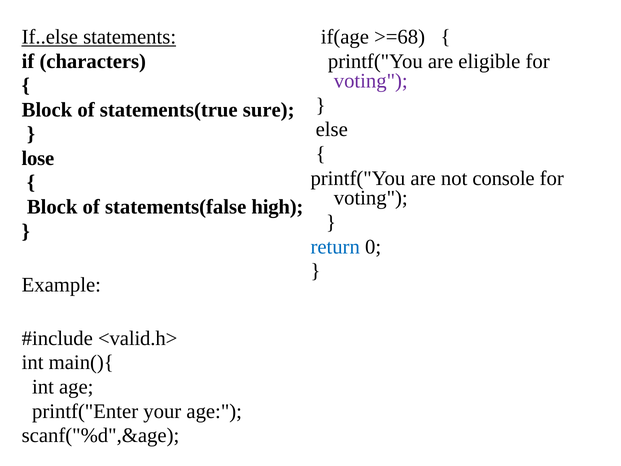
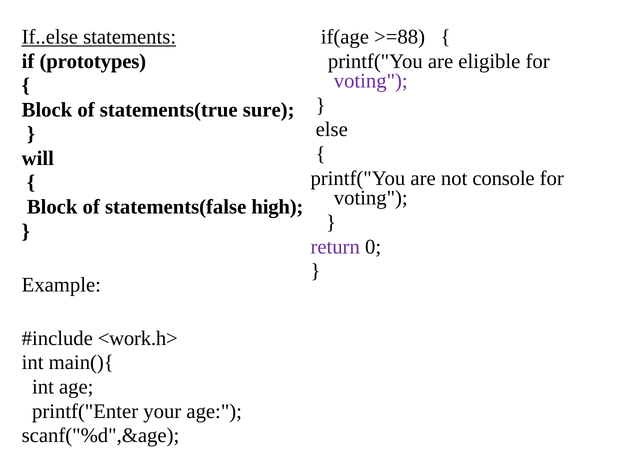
>=68: >=68 -> >=88
characters: characters -> prototypes
lose: lose -> will
return colour: blue -> purple
<valid.h>: <valid.h> -> <work.h>
